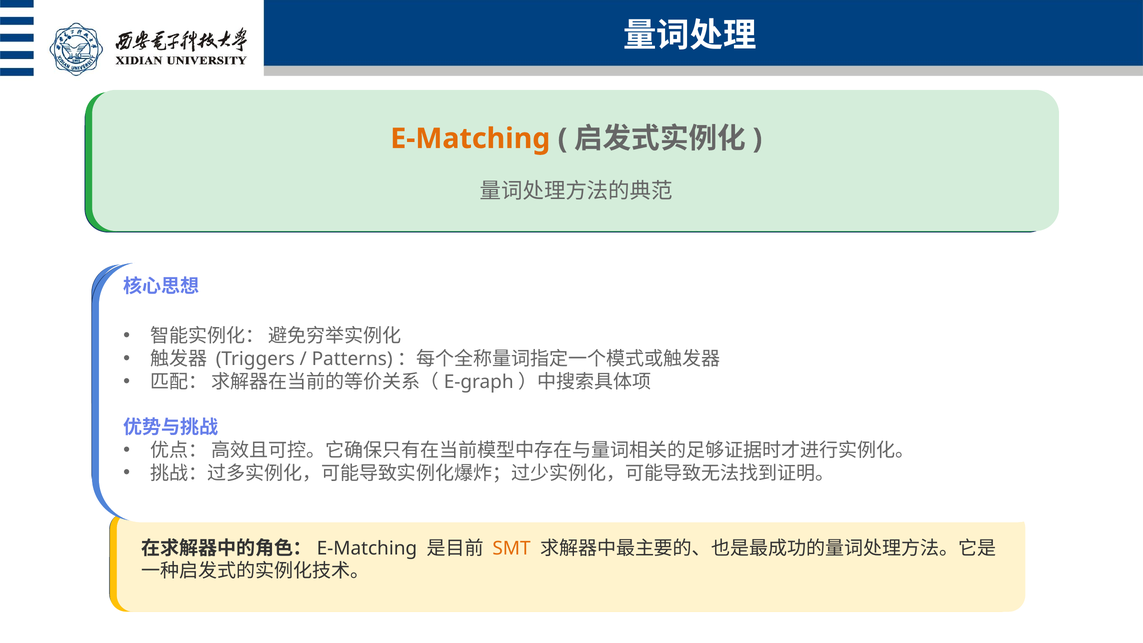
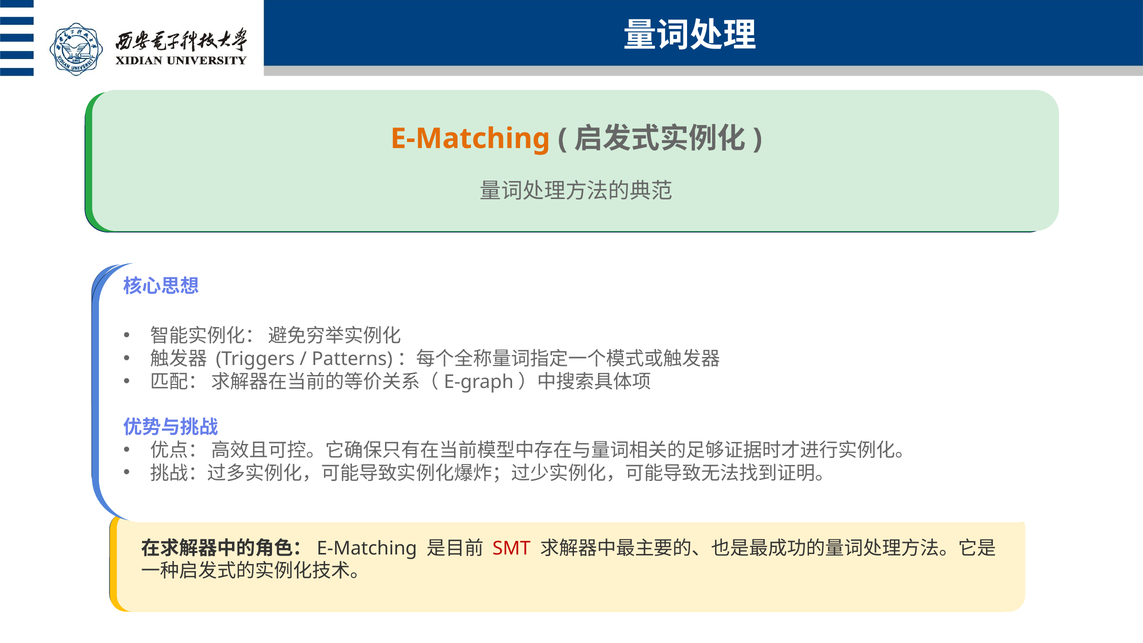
SMT colour: orange -> red
